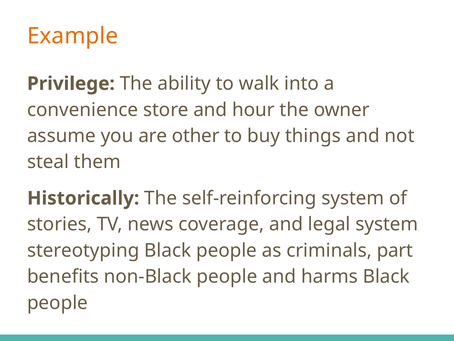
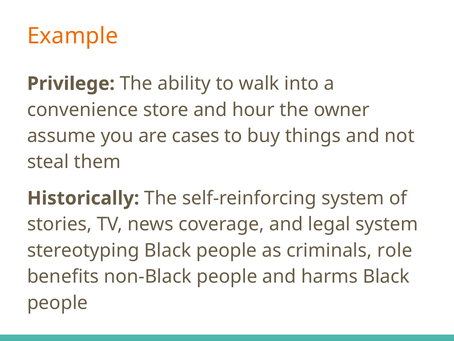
other: other -> cases
part: part -> role
